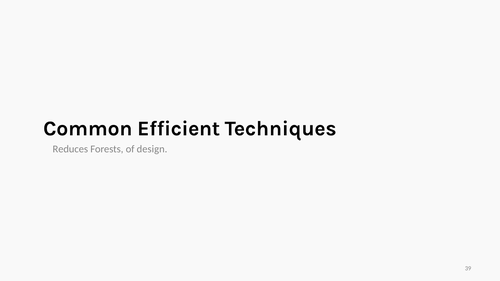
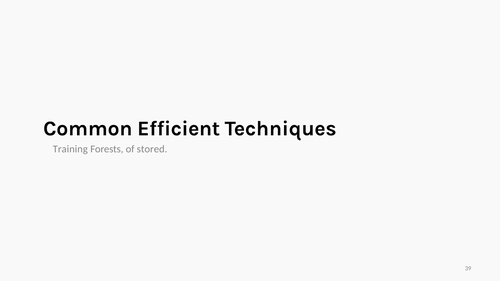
Reduces: Reduces -> Training
design: design -> stored
